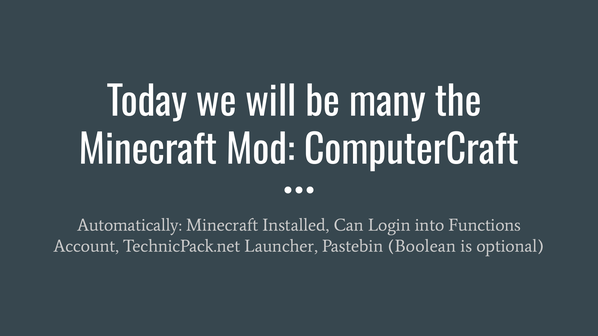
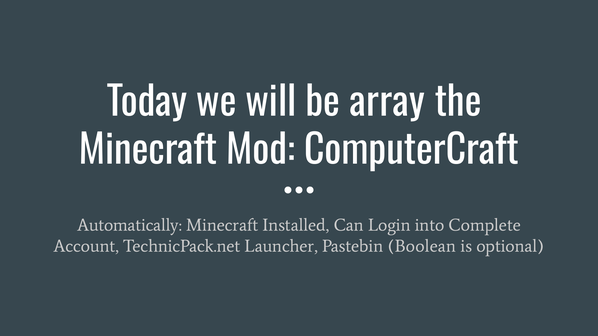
many: many -> array
Functions: Functions -> Complete
